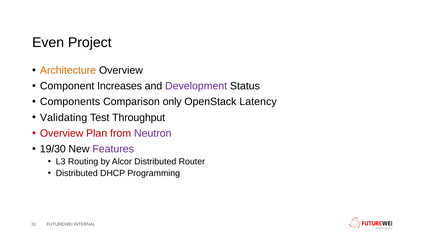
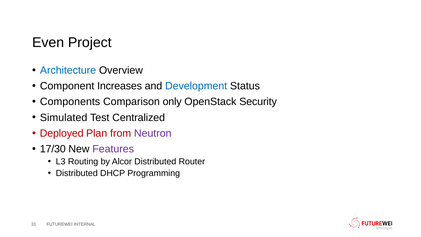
Architecture colour: orange -> blue
Development colour: purple -> blue
Latency: Latency -> Security
Validating: Validating -> Simulated
Throughput: Throughput -> Centralized
Overview at (62, 133): Overview -> Deployed
19/30: 19/30 -> 17/30
